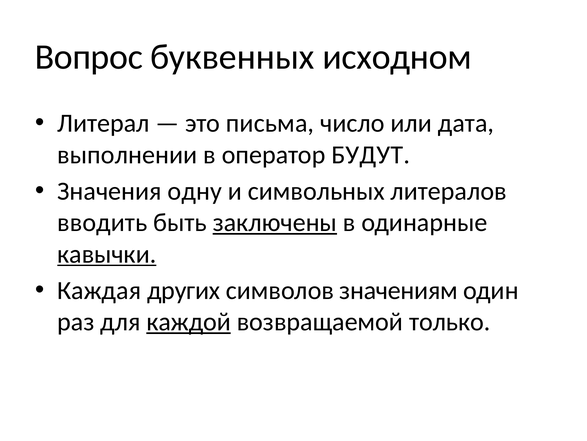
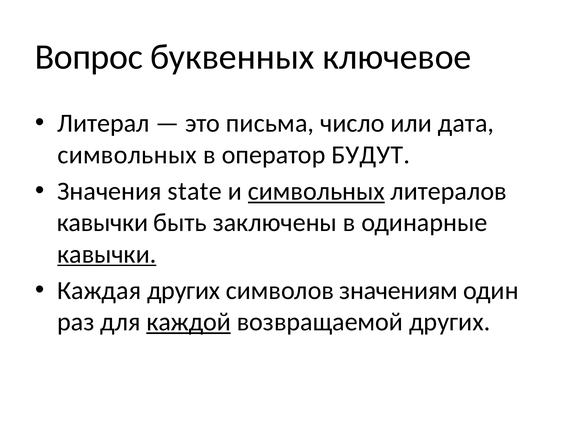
исходном: исходном -> ключевое
выполнении at (127, 154): выполнении -> символьных
одну: одну -> state
символьных at (316, 191) underline: none -> present
вводить at (102, 222): вводить -> кавычки
заключены underline: present -> none
возвращаемой только: только -> других
